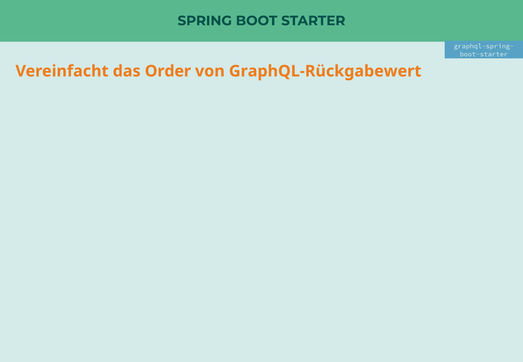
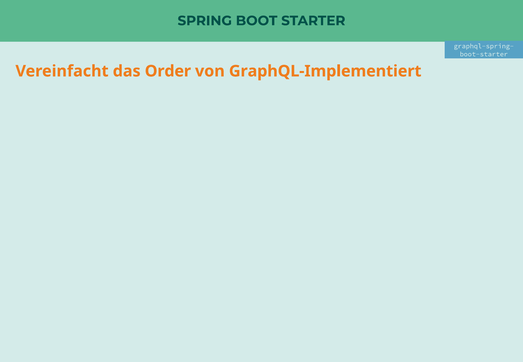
GraphQL-Rückgabewert: GraphQL-Rückgabewert -> GraphQL-Implementiert
